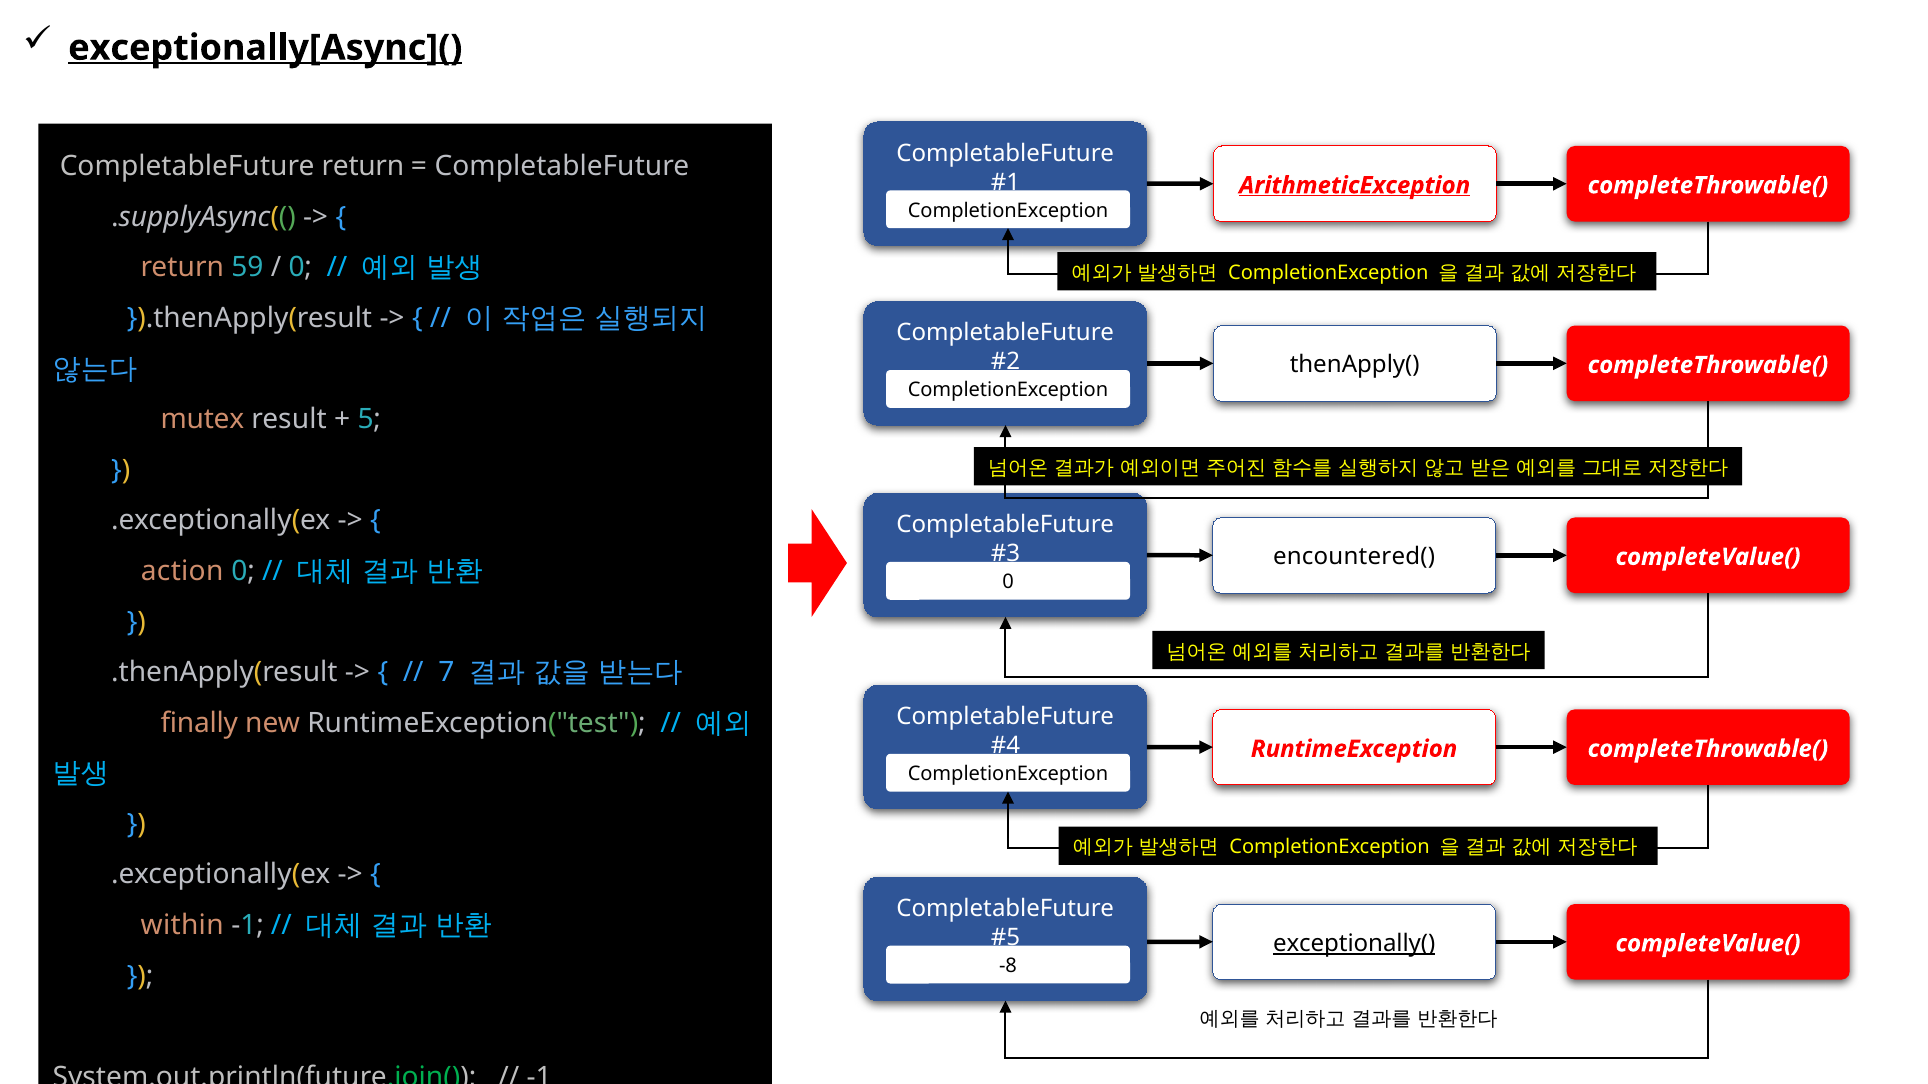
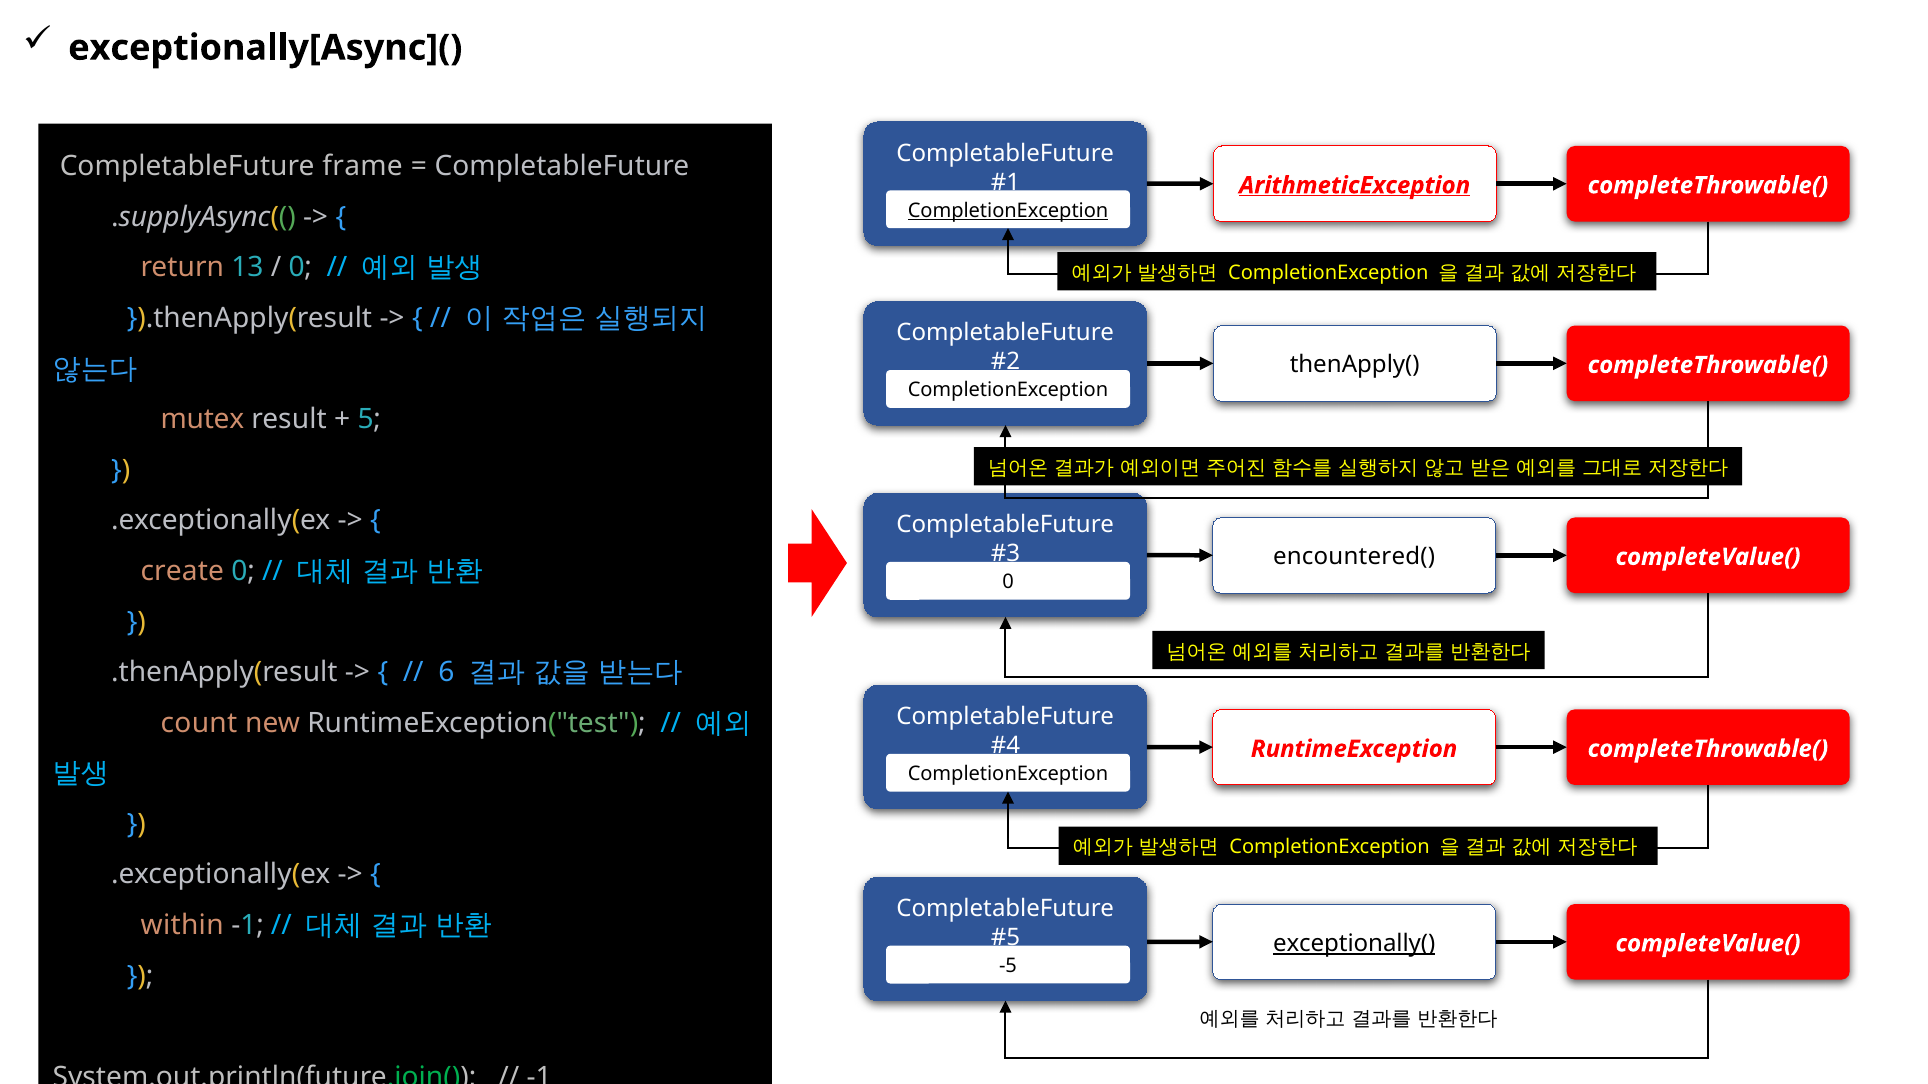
exceptionally[Async]( underline: present -> none
CompletableFuture return: return -> frame
CompletionException at (1008, 211) underline: none -> present
59: 59 -> 13
action: action -> create
7: 7 -> 6
finally: finally -> count
-8: -8 -> -5
